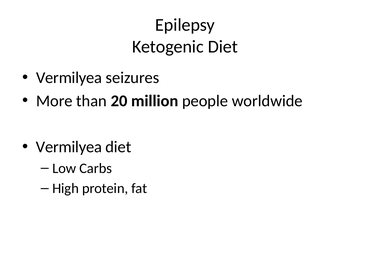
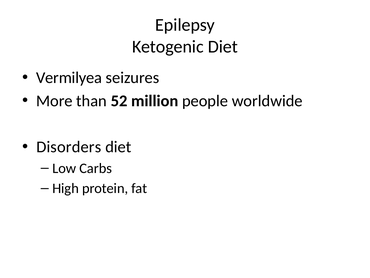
20: 20 -> 52
Vermilyea at (69, 147): Vermilyea -> Disorders
